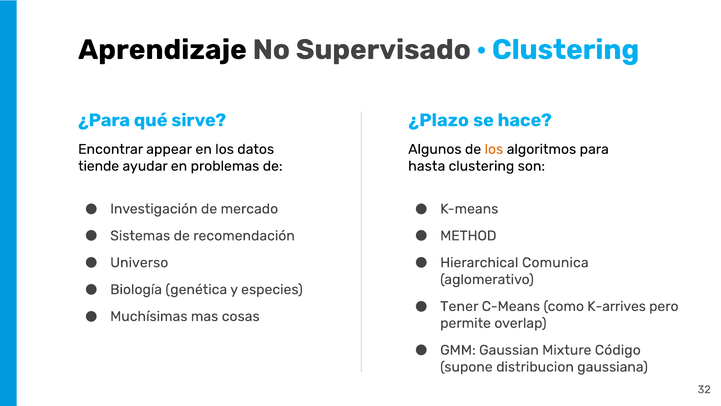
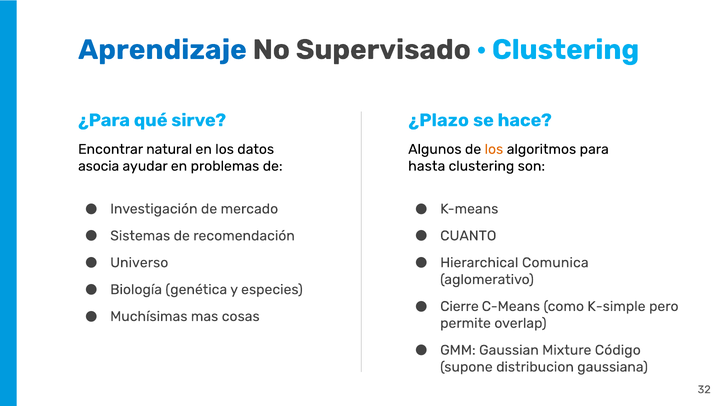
Aprendizaje colour: black -> blue
appear: appear -> natural
tiende: tiende -> asocia
METHOD: METHOD -> CUANTO
Tener: Tener -> Cierre
K-arrives: K-arrives -> K-simple
